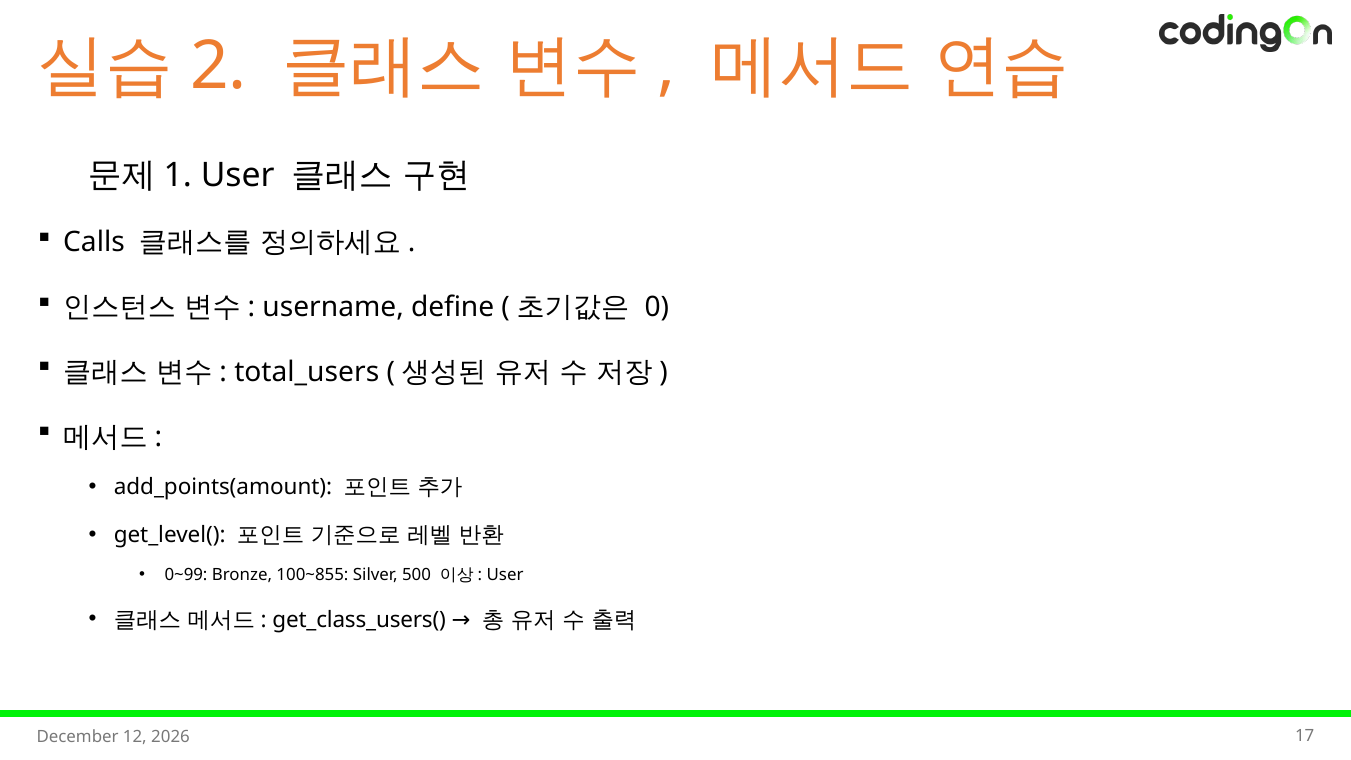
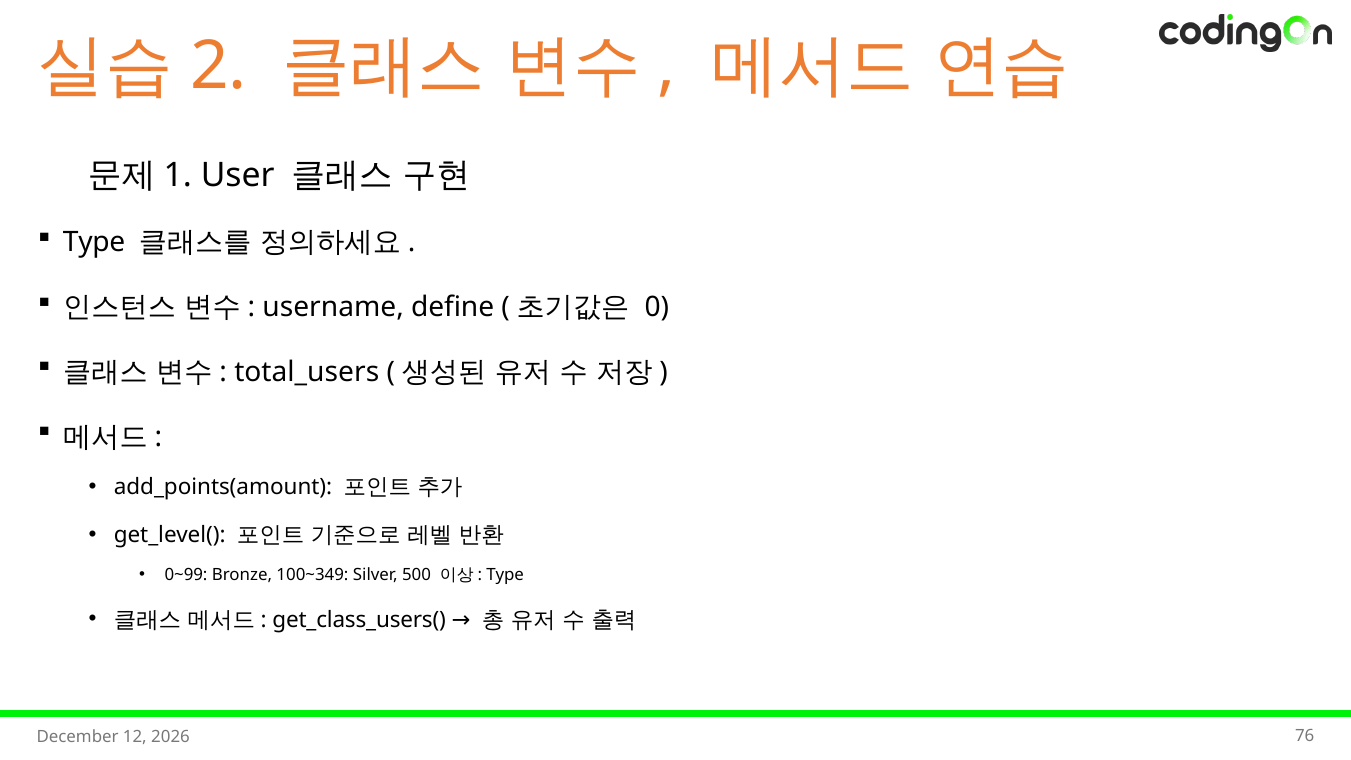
Calls at (94, 243): Calls -> Type
100~855: 100~855 -> 100~349
User at (505, 575): User -> Type
17: 17 -> 76
